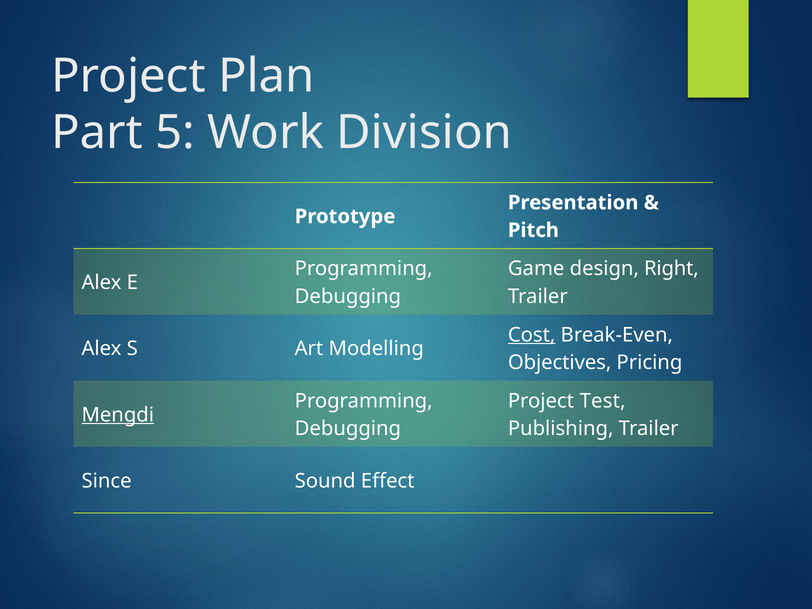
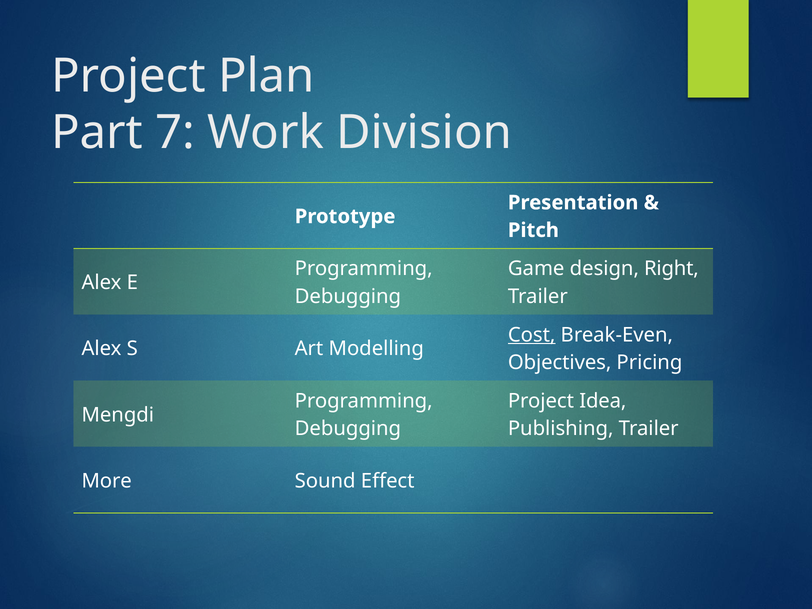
5: 5 -> 7
Test: Test -> Idea
Mengdi underline: present -> none
Since: Since -> More
